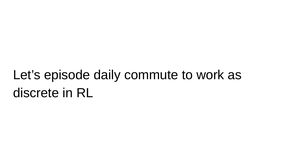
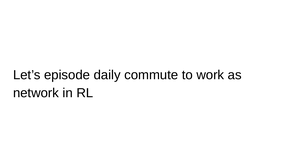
discrete: discrete -> network
